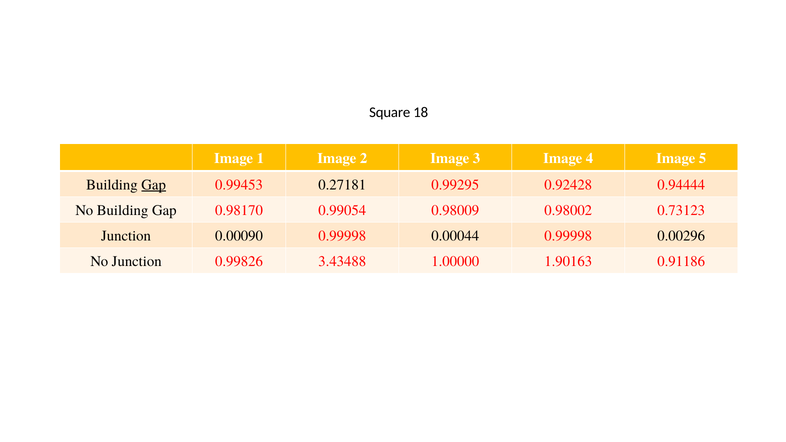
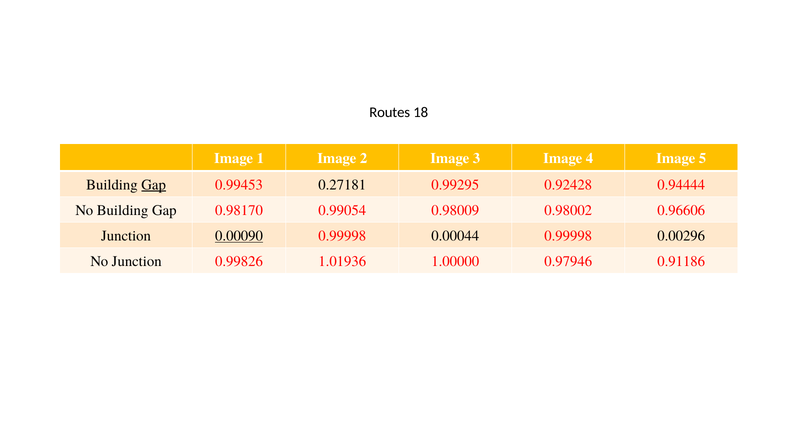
Square: Square -> Routes
0.73123: 0.73123 -> 0.96606
0.00090 underline: none -> present
3.43488: 3.43488 -> 1.01936
1.90163: 1.90163 -> 0.97946
